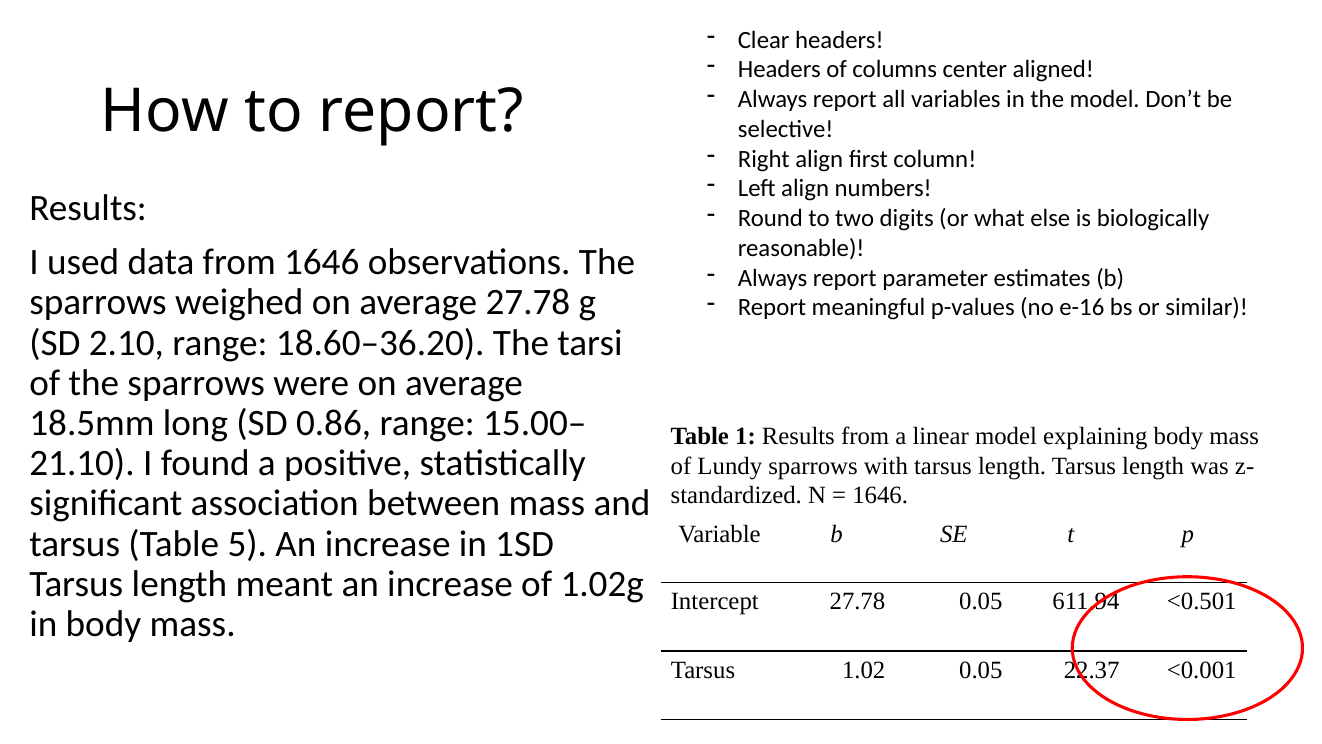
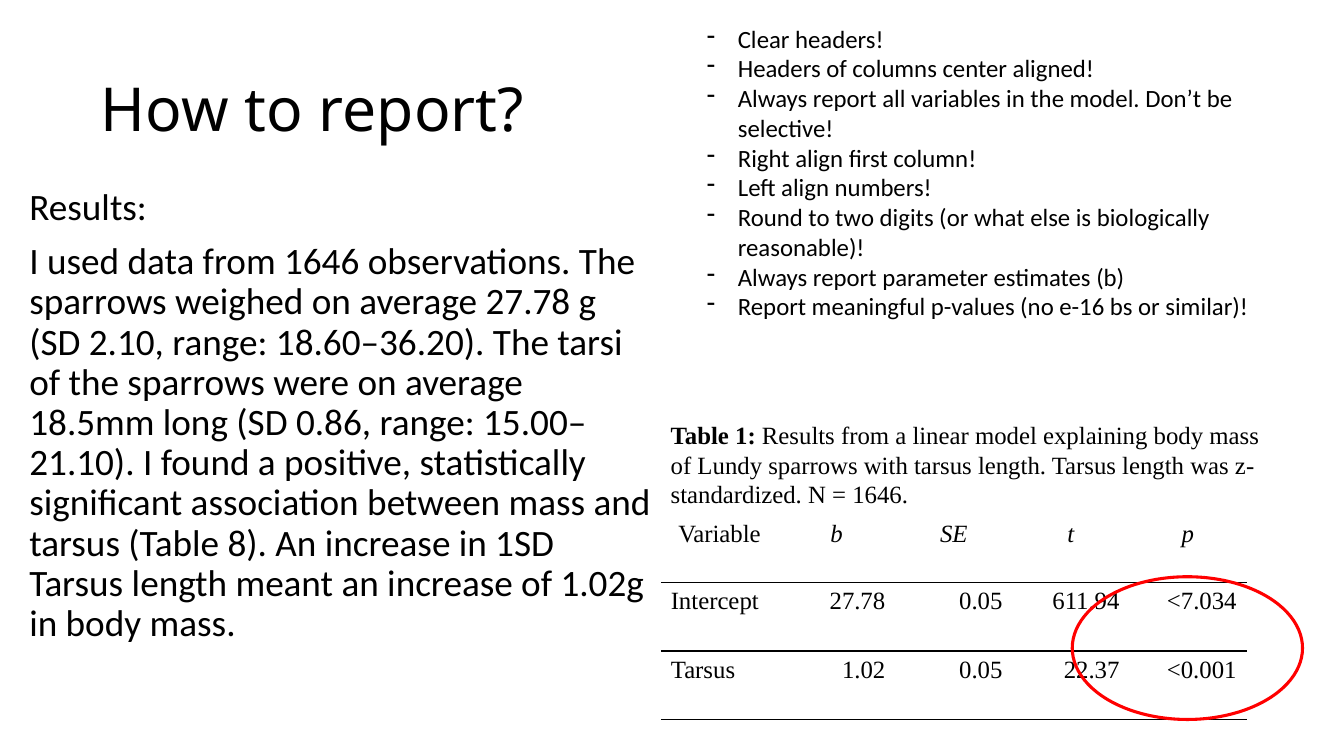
5: 5 -> 8
<0.501: <0.501 -> <7.034
